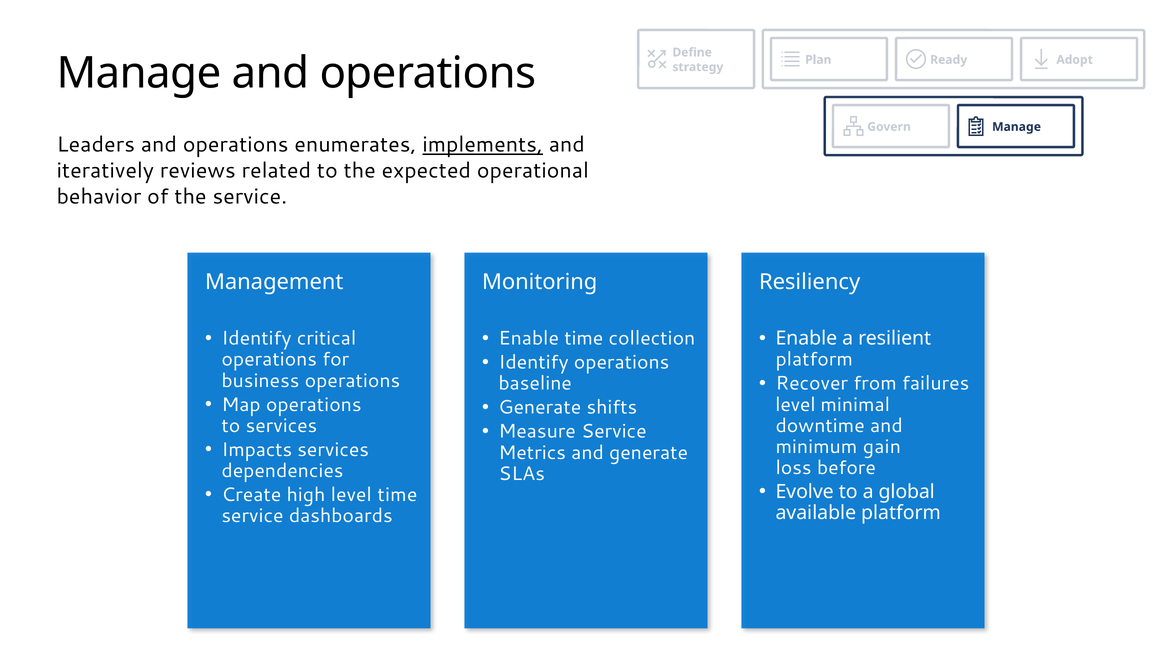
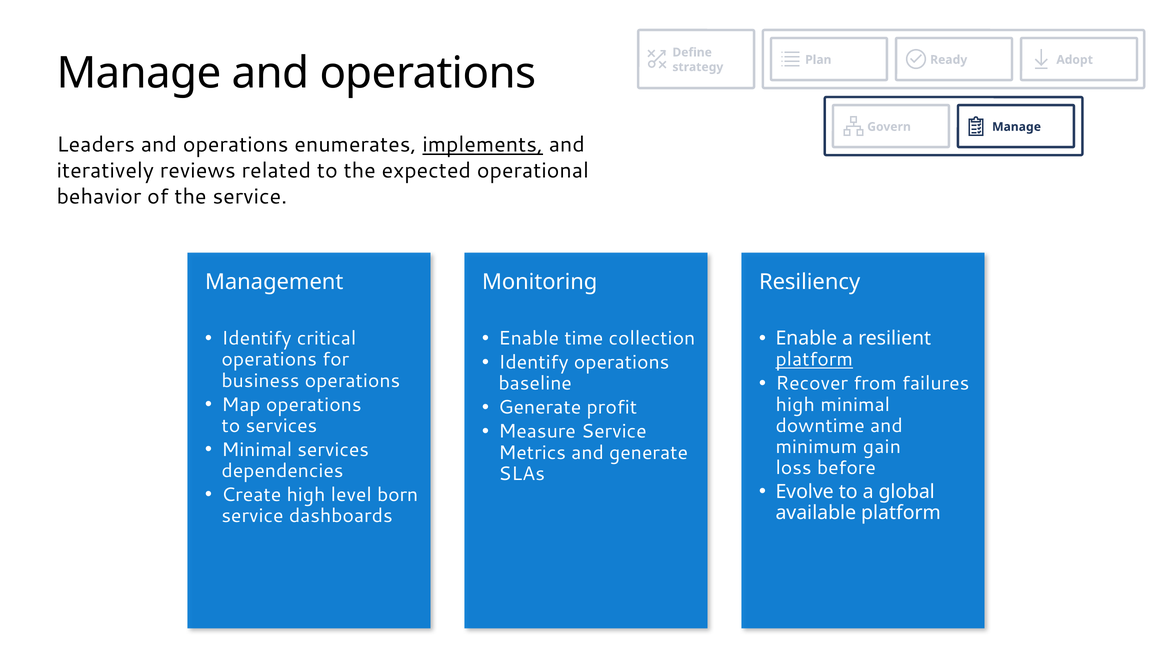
platform at (814, 360) underline: none -> present
level at (795, 405): level -> high
shifts: shifts -> profit
Impacts at (257, 450): Impacts -> Minimal
level time: time -> born
